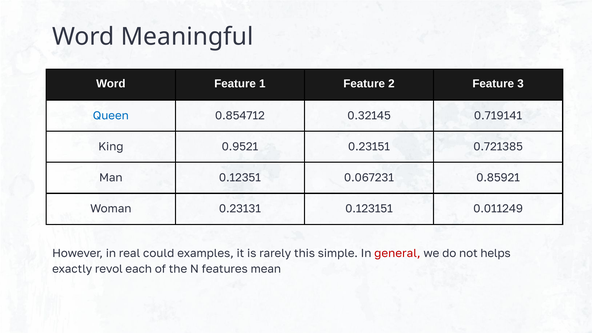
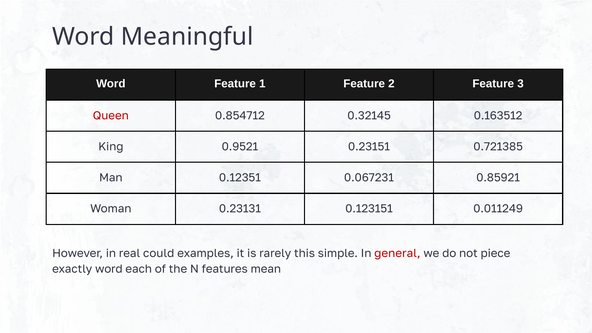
Queen colour: blue -> red
0.719141: 0.719141 -> 0.163512
helps: helps -> piece
exactly revol: revol -> word
